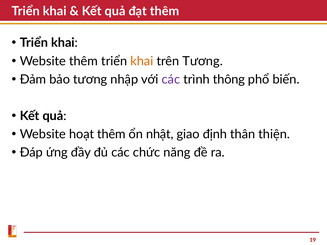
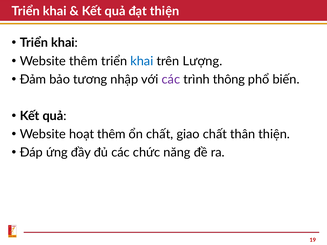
đạt thêm: thêm -> thiện
khai at (142, 61) colour: orange -> blue
trên Tương: Tương -> Lượng
ổn nhật: nhật -> chất
giao định: định -> chất
